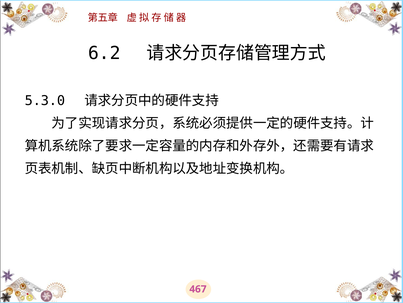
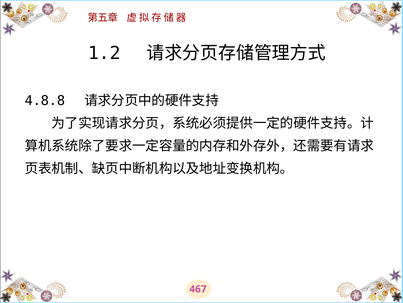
6.2: 6.2 -> 1.2
5.3.0: 5.3.0 -> 4.8.8
